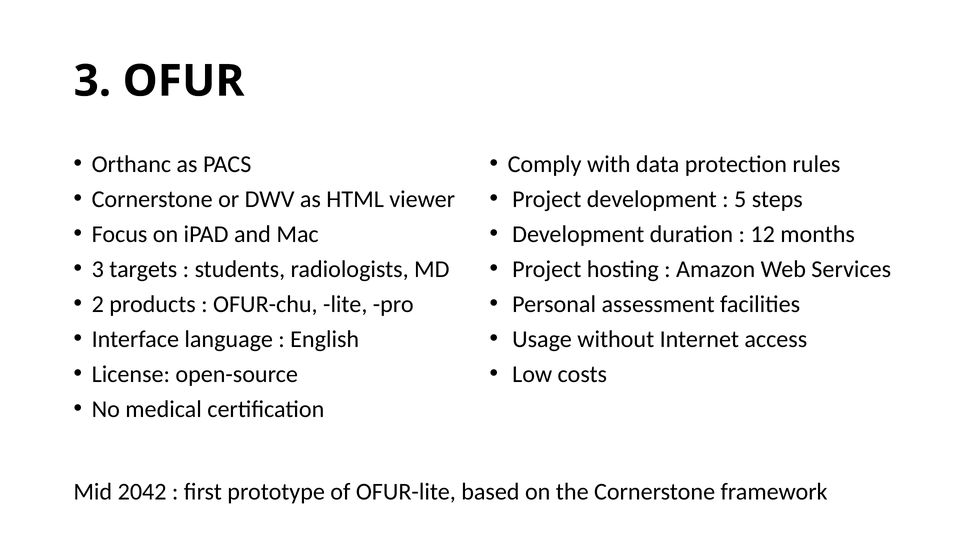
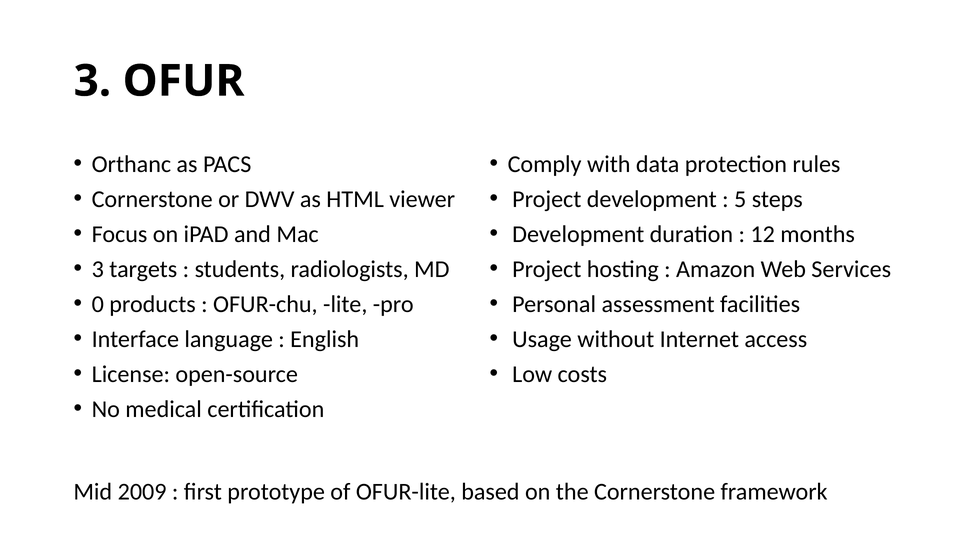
2: 2 -> 0
2042: 2042 -> 2009
